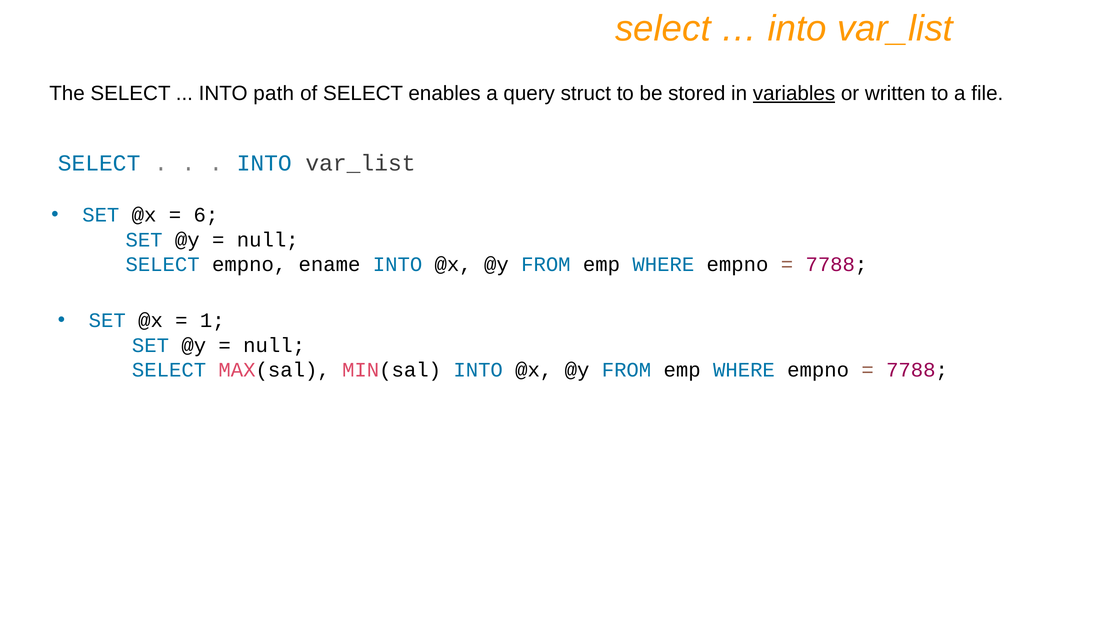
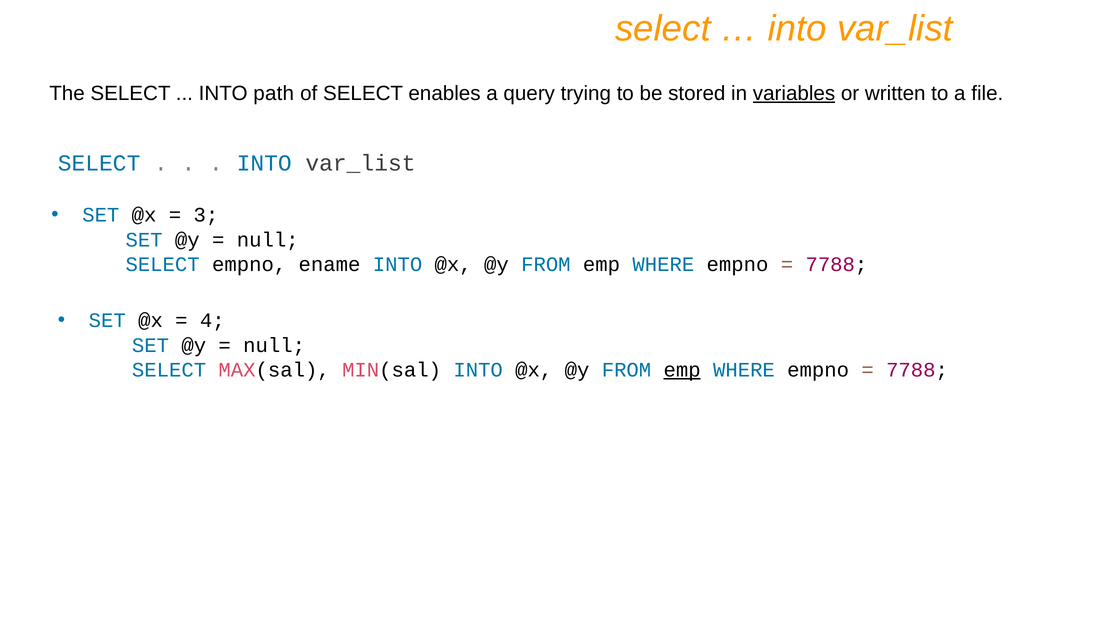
struct: struct -> trying
6: 6 -> 3
1: 1 -> 4
emp at (682, 370) underline: none -> present
